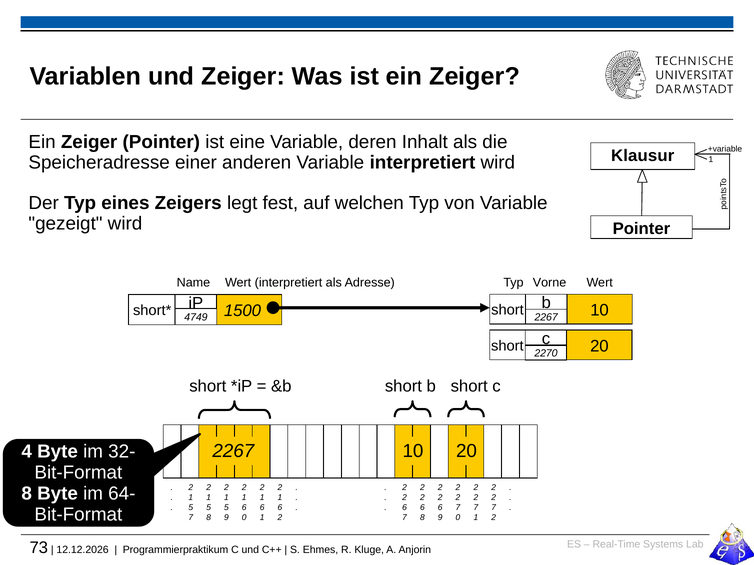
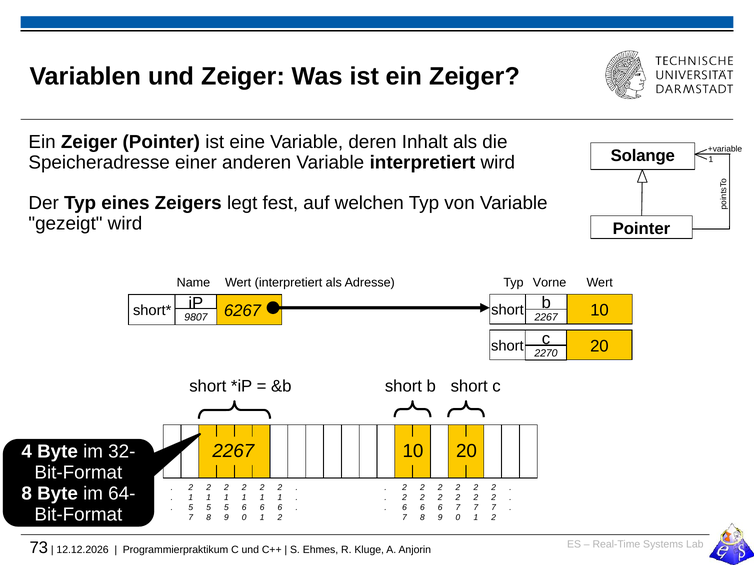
Klausur: Klausur -> Solange
1500: 1500 -> 6267
4749: 4749 -> 9807
